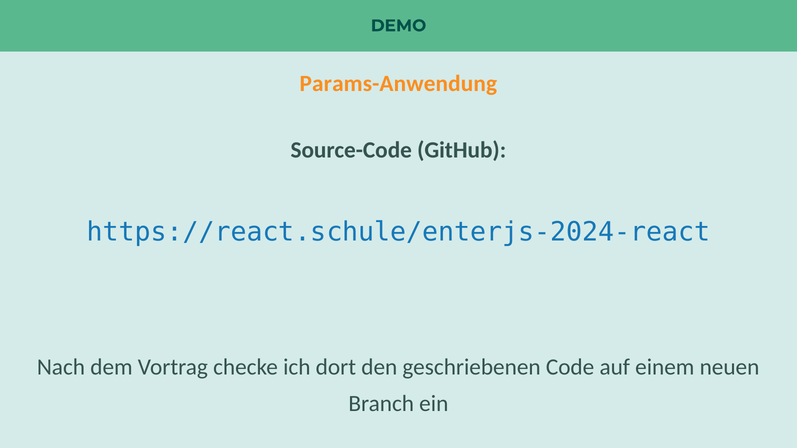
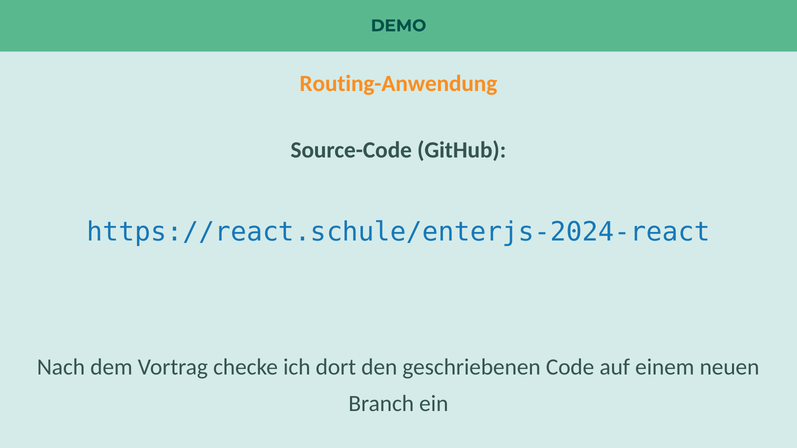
Params-Anwendung: Params-Anwendung -> Routing-Anwendung
